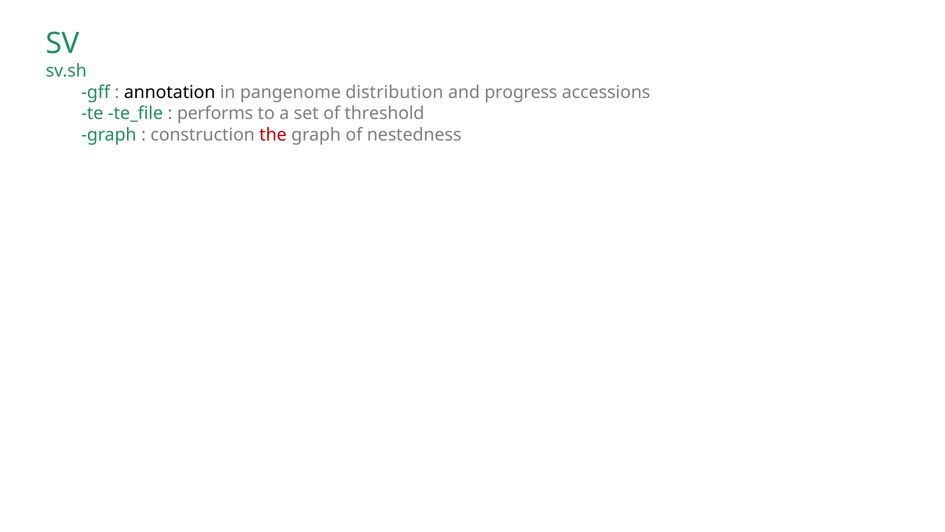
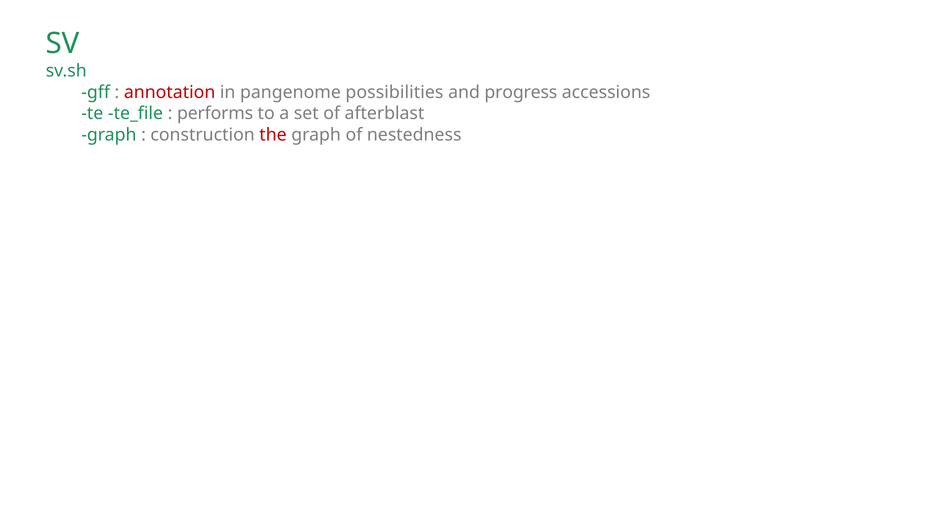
annotation colour: black -> red
distribution: distribution -> possibilities
threshold: threshold -> afterblast
